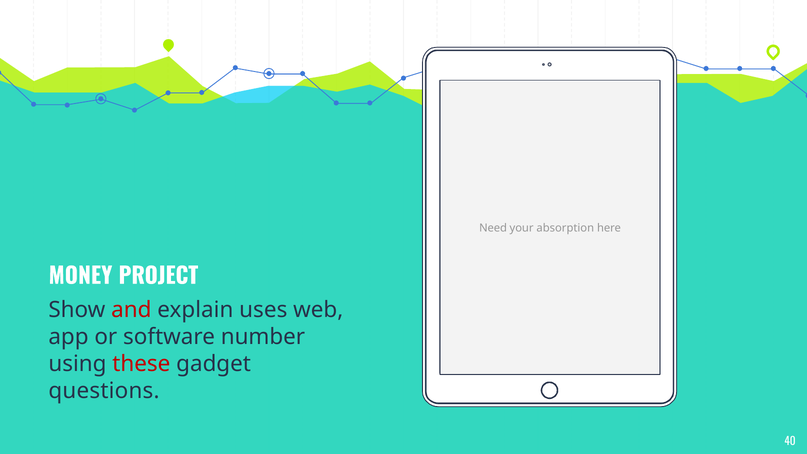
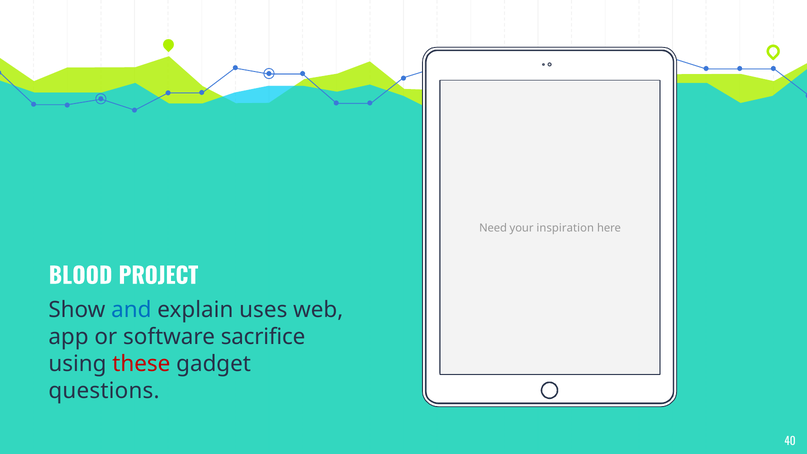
absorption: absorption -> inspiration
MONEY: MONEY -> BLOOD
and colour: red -> blue
number: number -> sacrifice
